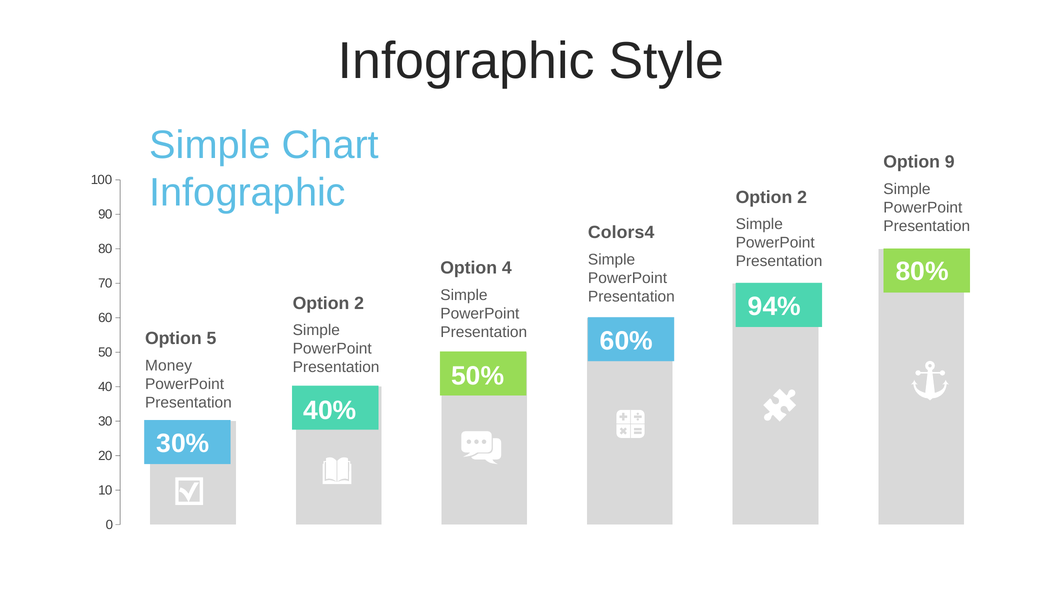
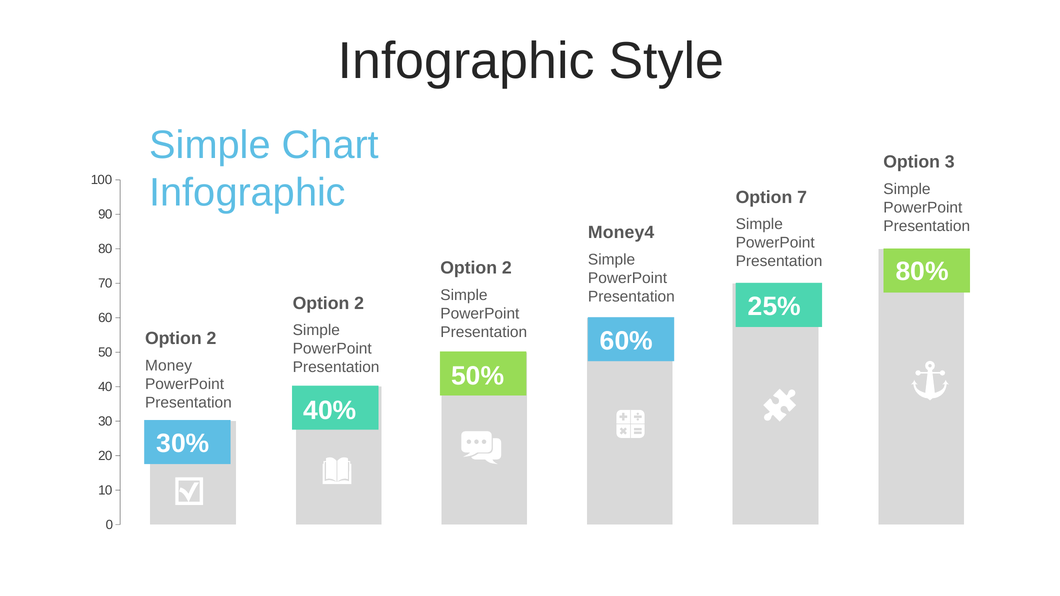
9: 9 -> 3
2 at (802, 197): 2 -> 7
Colors4: Colors4 -> Money4
4 at (507, 268): 4 -> 2
94%: 94% -> 25%
5 at (211, 339): 5 -> 2
